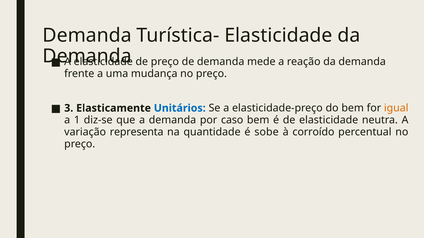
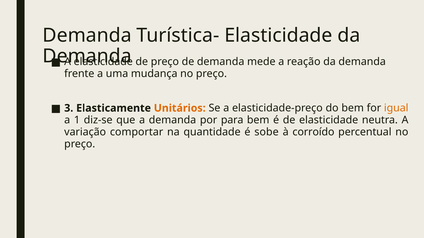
Unitários colour: blue -> orange
caso: caso -> para
representa: representa -> comportar
